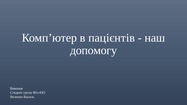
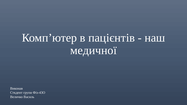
допомогу: допомогу -> медичної
